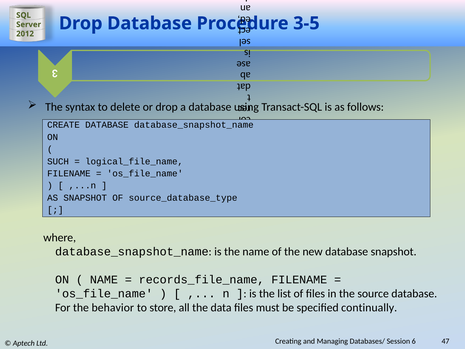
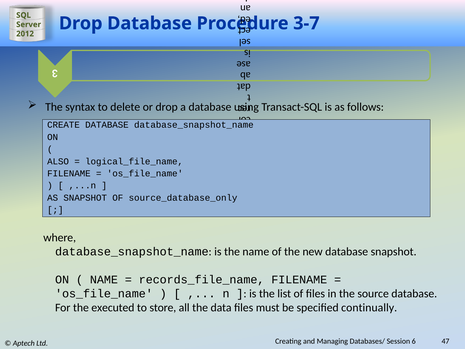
3-5: 3-5 -> 3-7
SUCH: SUCH -> ALSO
source_database_type: source_database_type -> source_database_only
behavior: behavior -> executed
